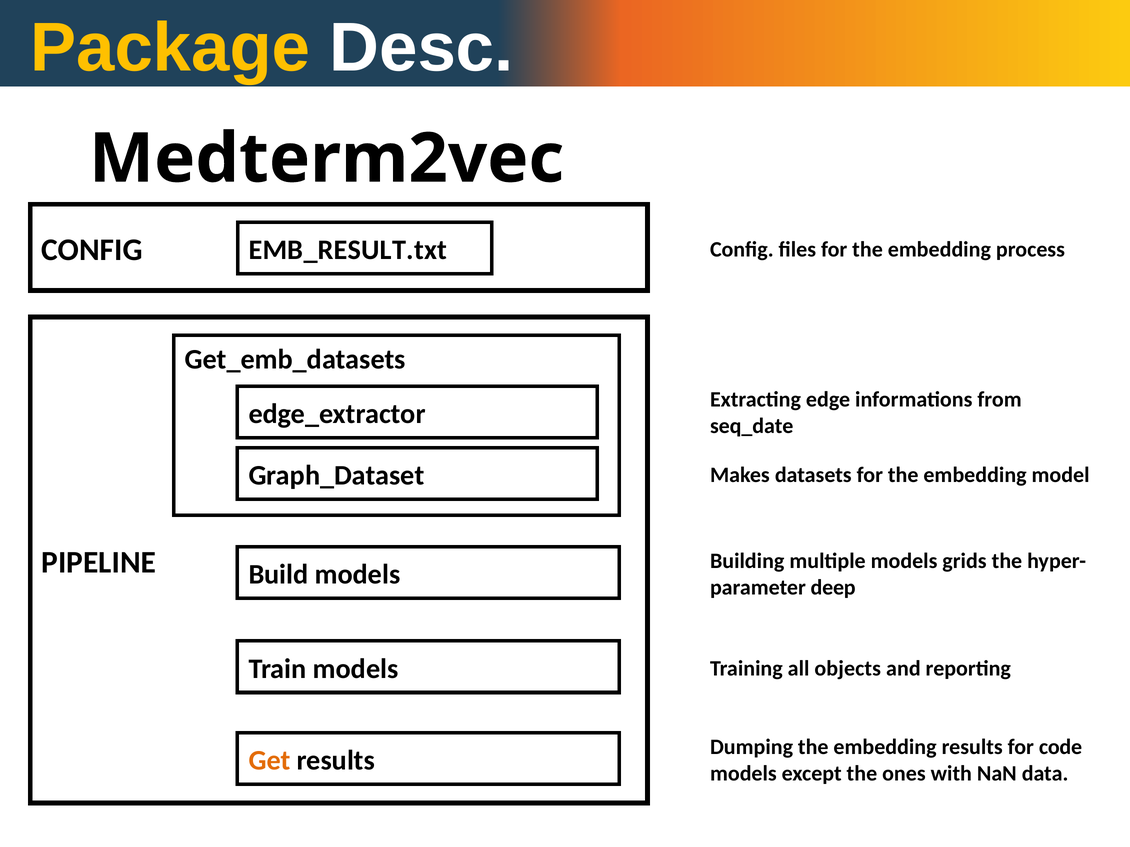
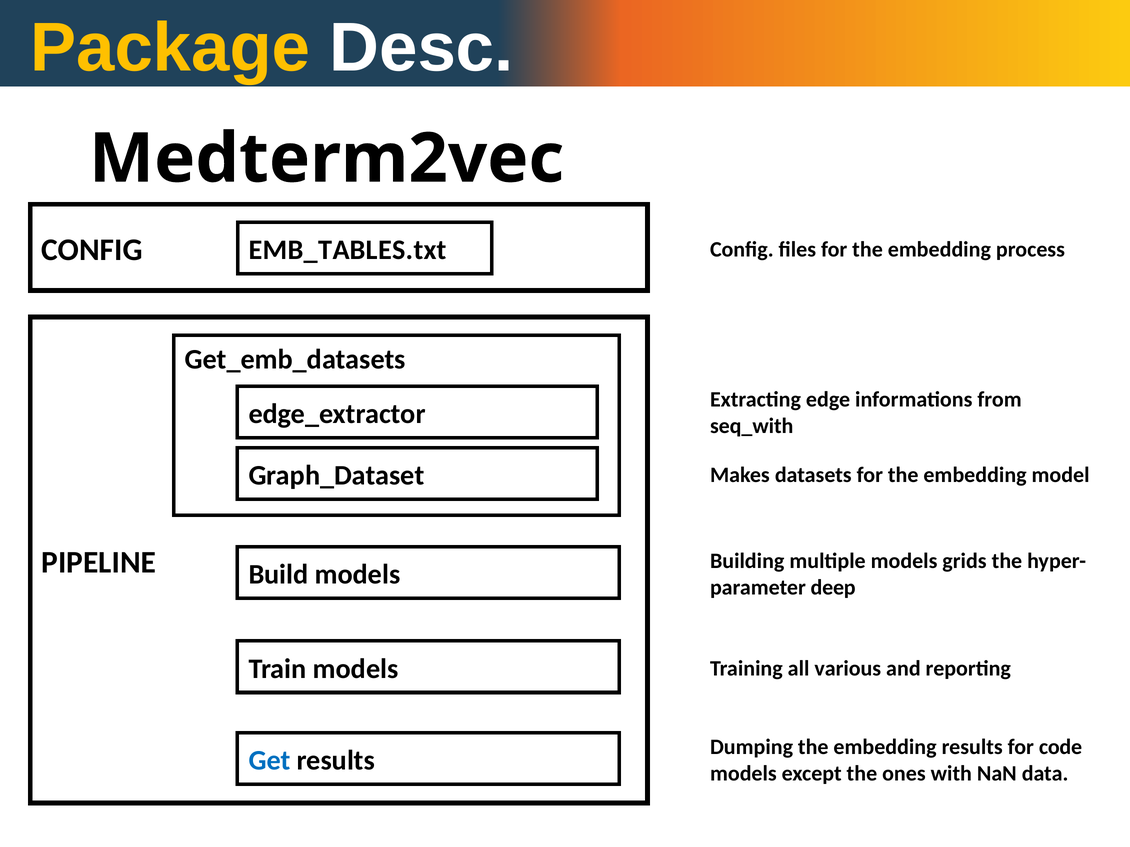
EMB_RESULT.txt: EMB_RESULT.txt -> EMB_TABLES.txt
seq_date: seq_date -> seq_with
objects: objects -> various
Get colour: orange -> blue
